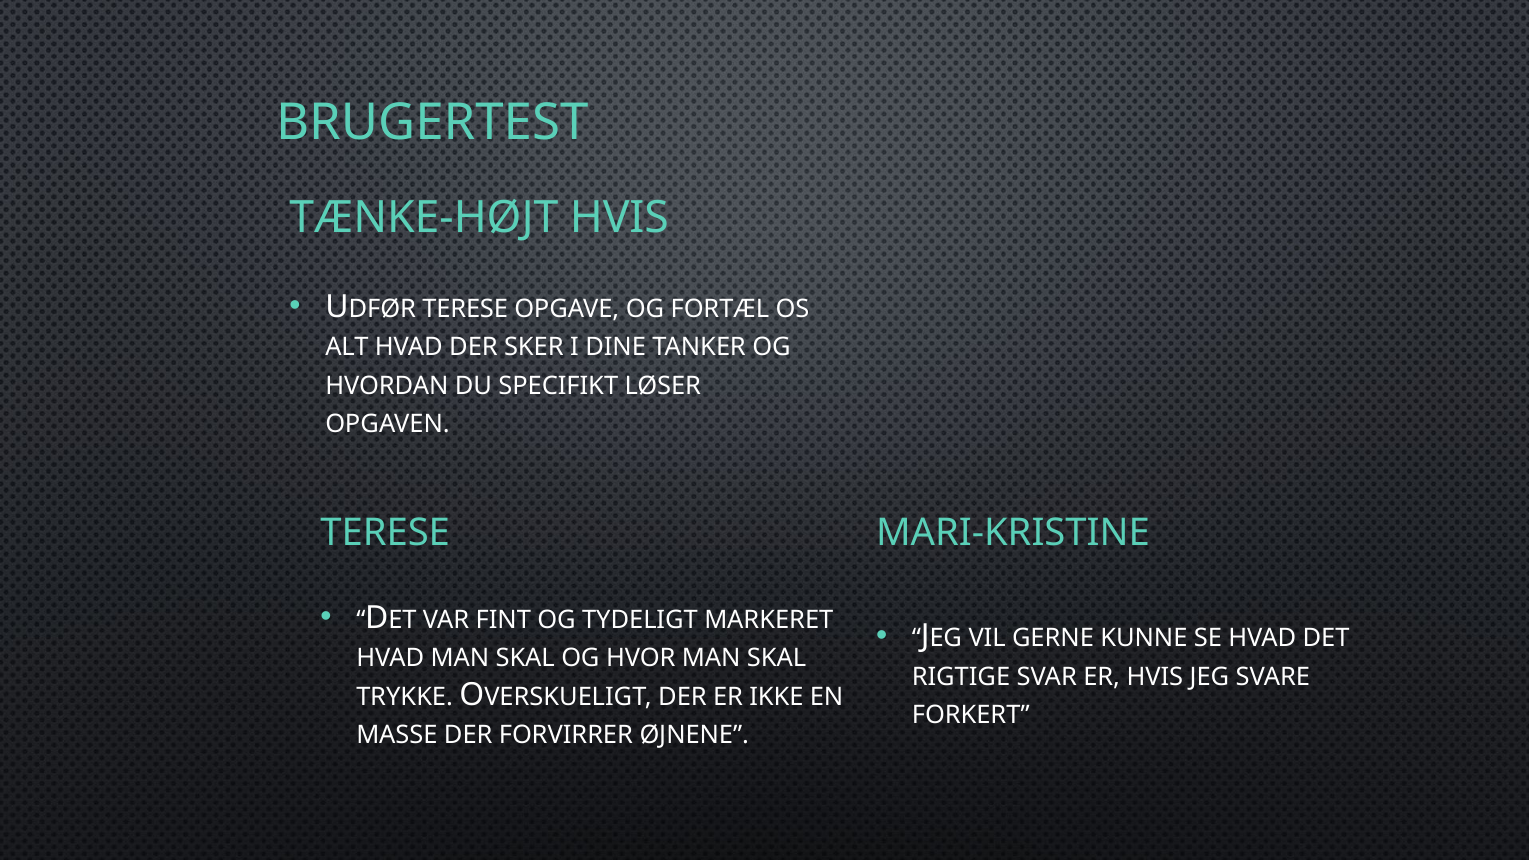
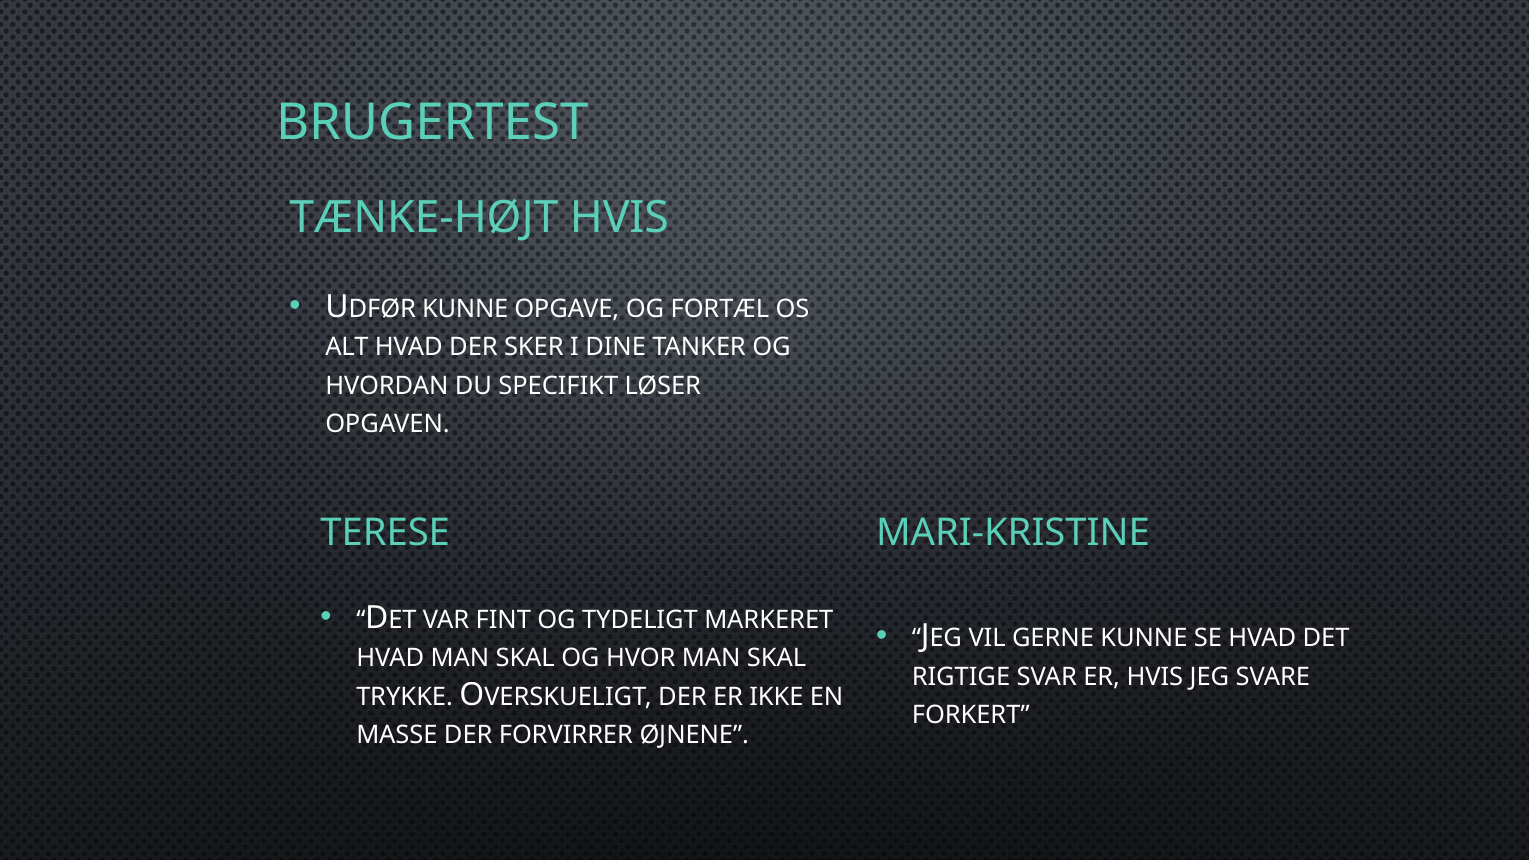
TERESE at (465, 309): TERESE -> KUNNE
